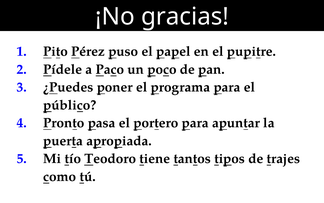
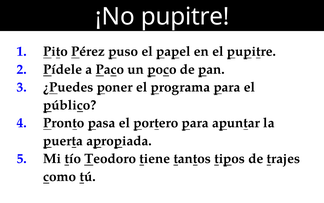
¡No gracias: gracias -> pupitre
